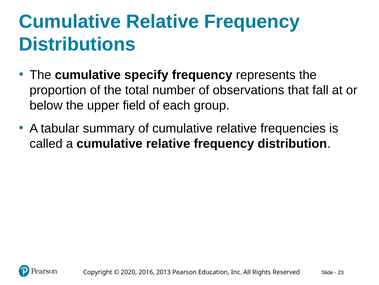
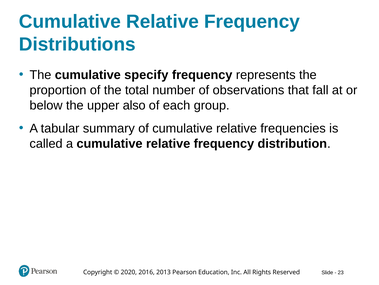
field: field -> also
